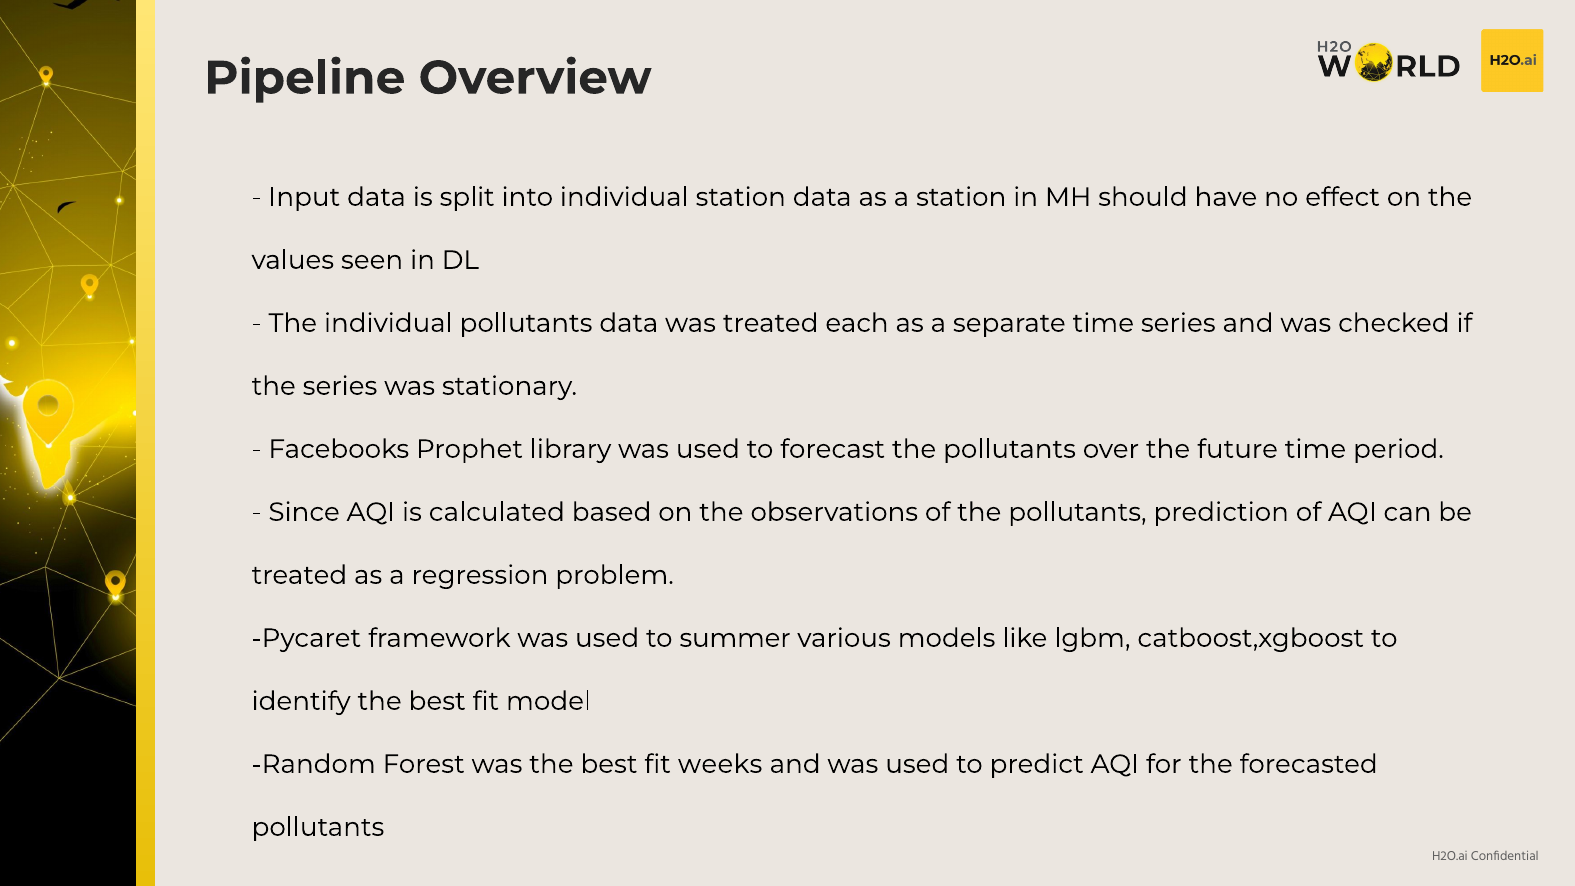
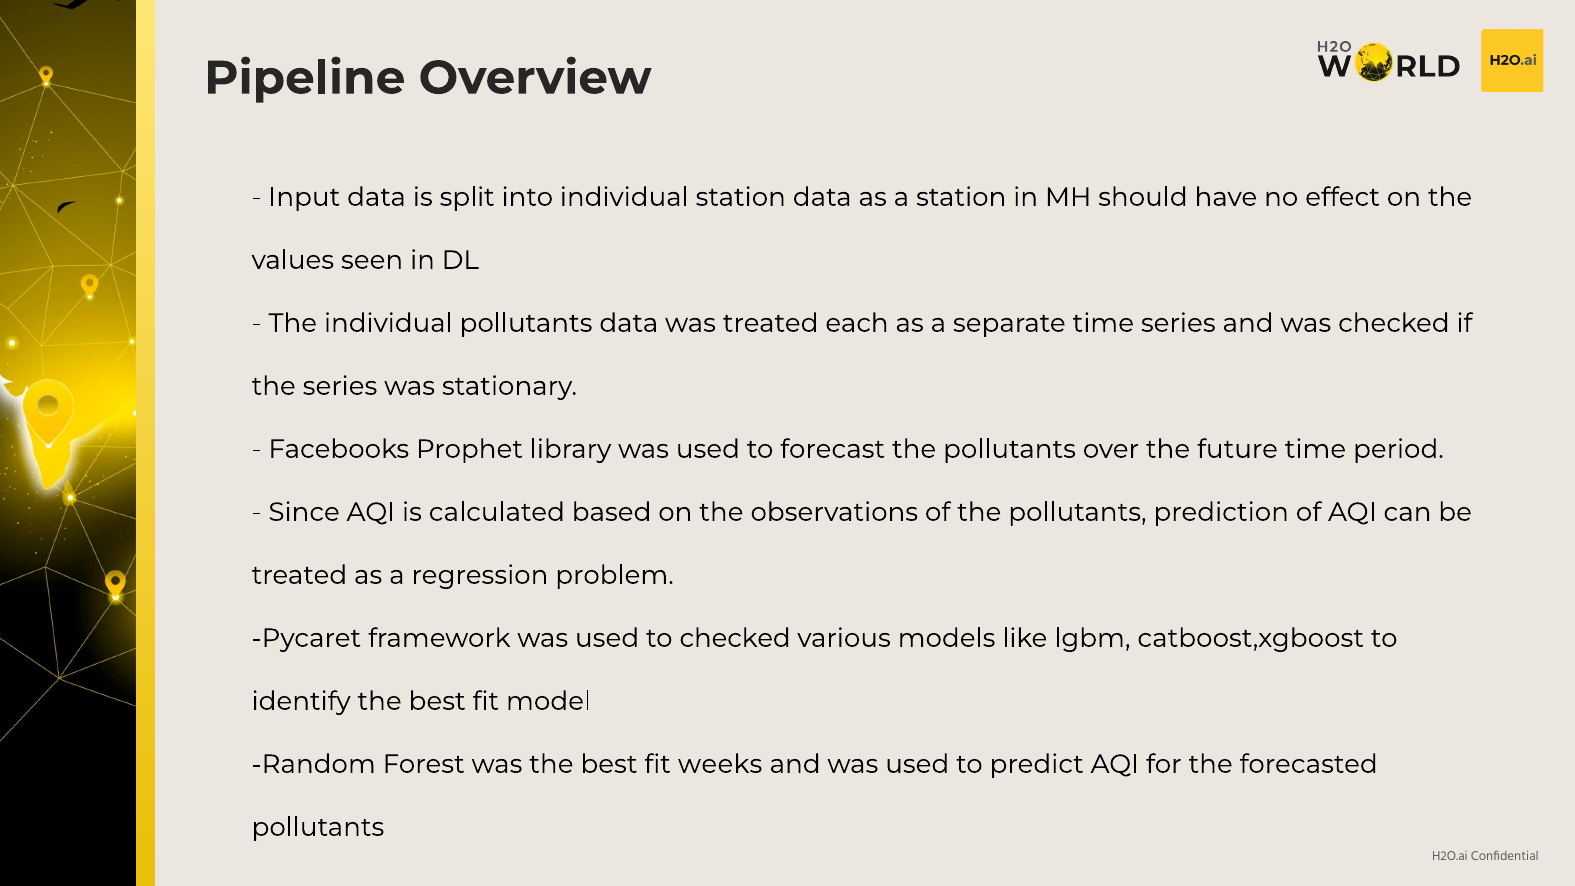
to summer: summer -> checked
